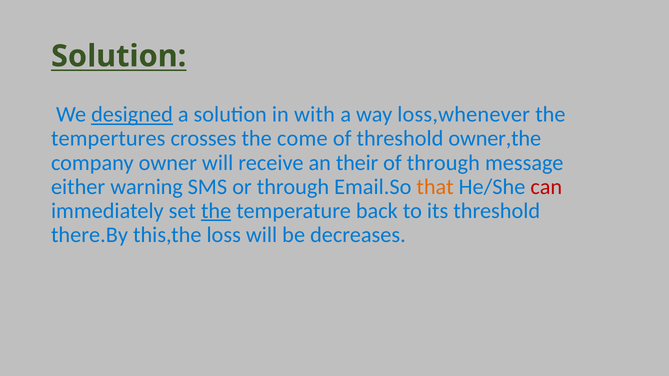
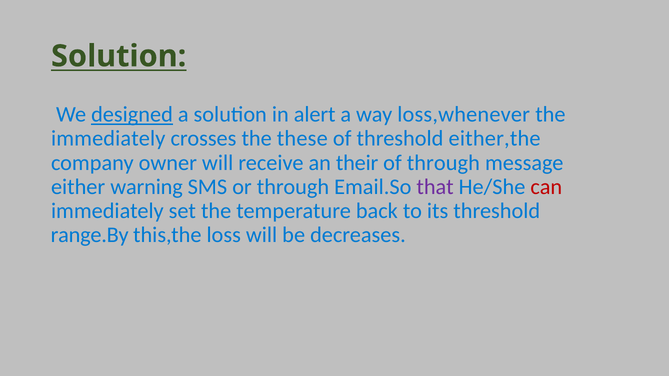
with: with -> alert
tempertures at (108, 139): tempertures -> immediately
come: come -> these
owner,the: owner,the -> either,the
that colour: orange -> purple
the at (216, 211) underline: present -> none
there.By: there.By -> range.By
